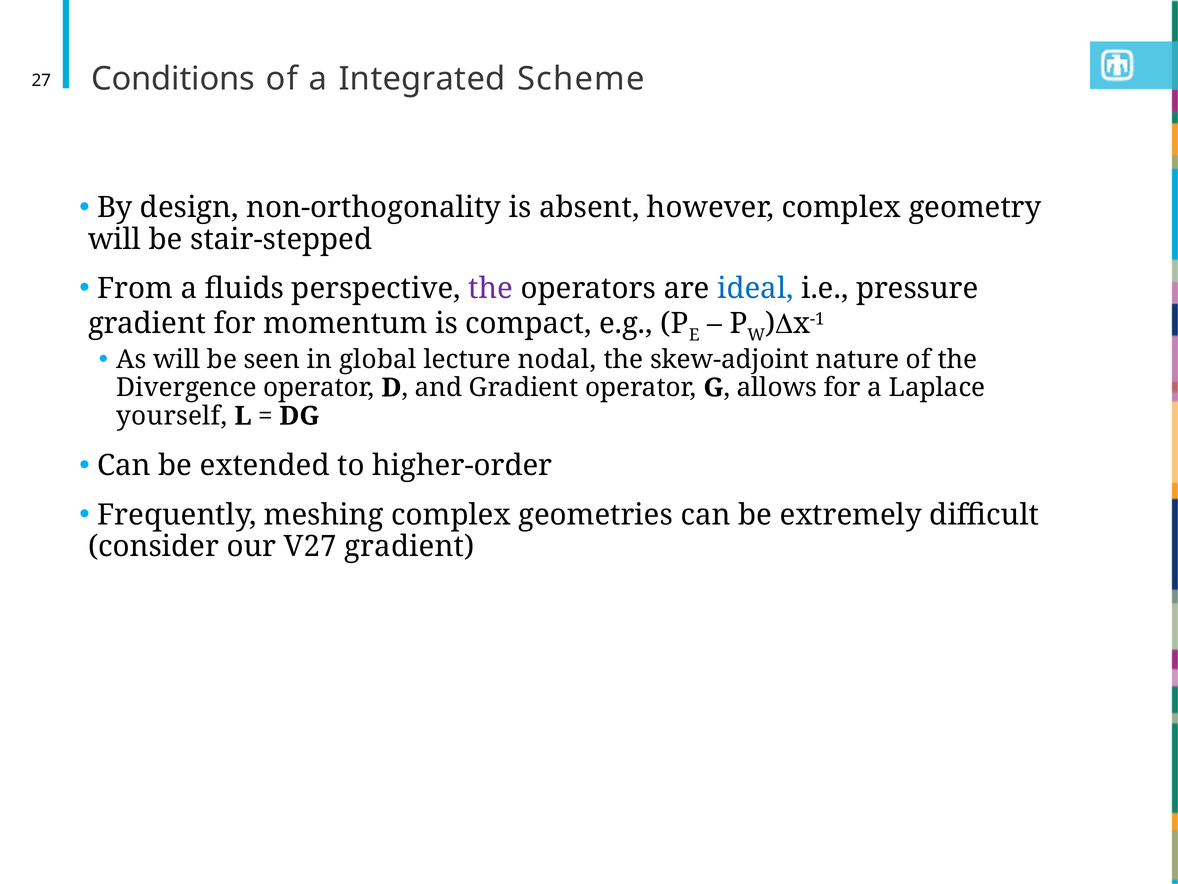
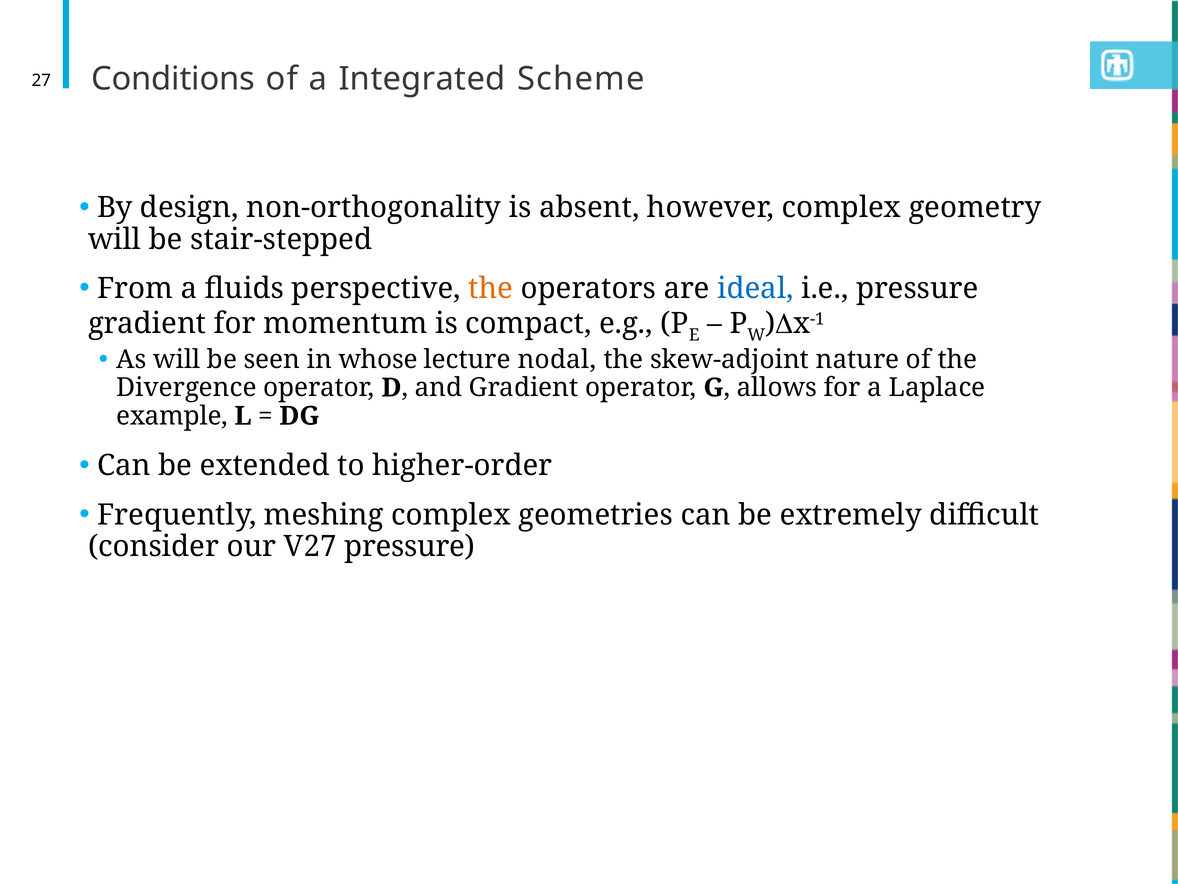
the at (491, 288) colour: purple -> orange
global: global -> whose
yourself: yourself -> example
V27 gradient: gradient -> pressure
